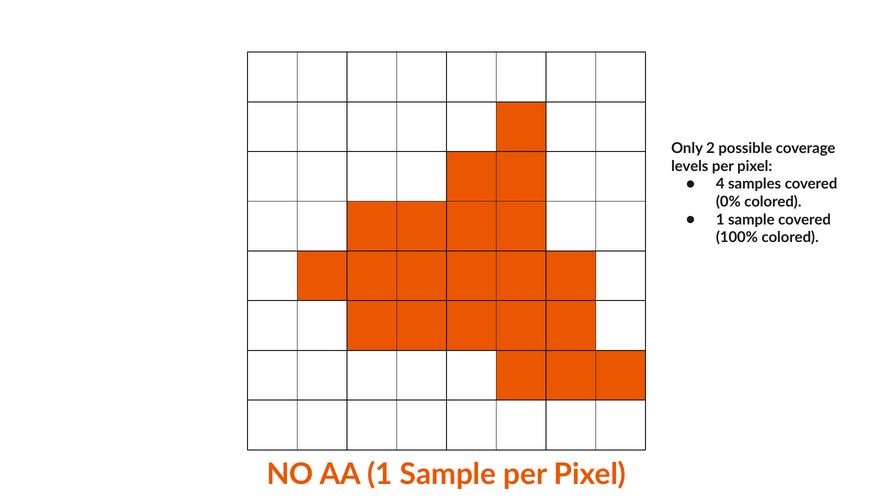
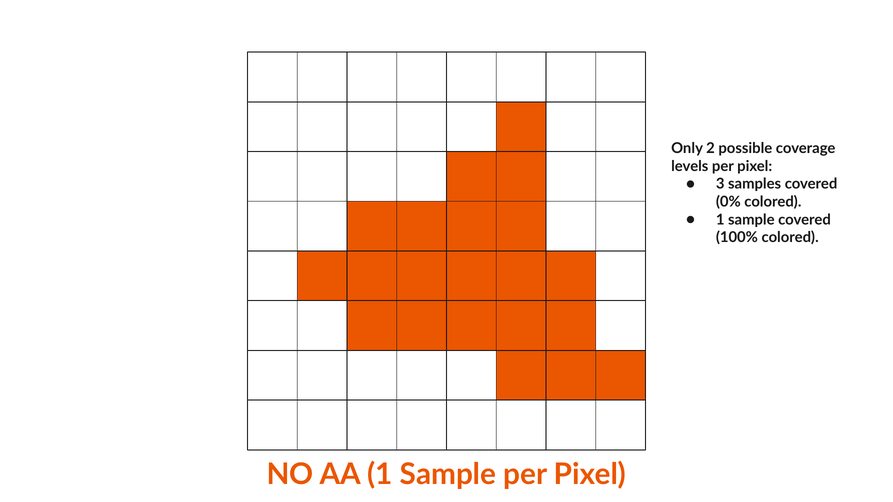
4: 4 -> 3
